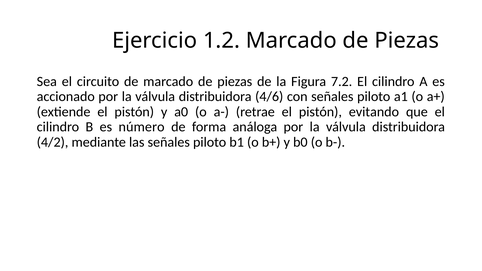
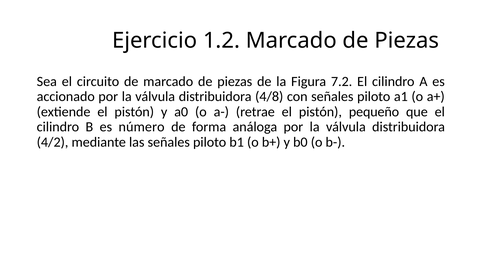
4/6: 4/6 -> 4/8
evitando: evitando -> pequeño
